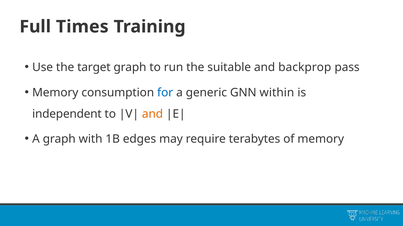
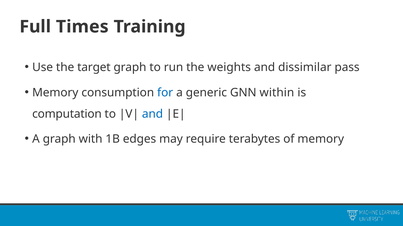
suitable: suitable -> weights
backprop: backprop -> dissimilar
independent: independent -> computation
and at (153, 114) colour: orange -> blue
